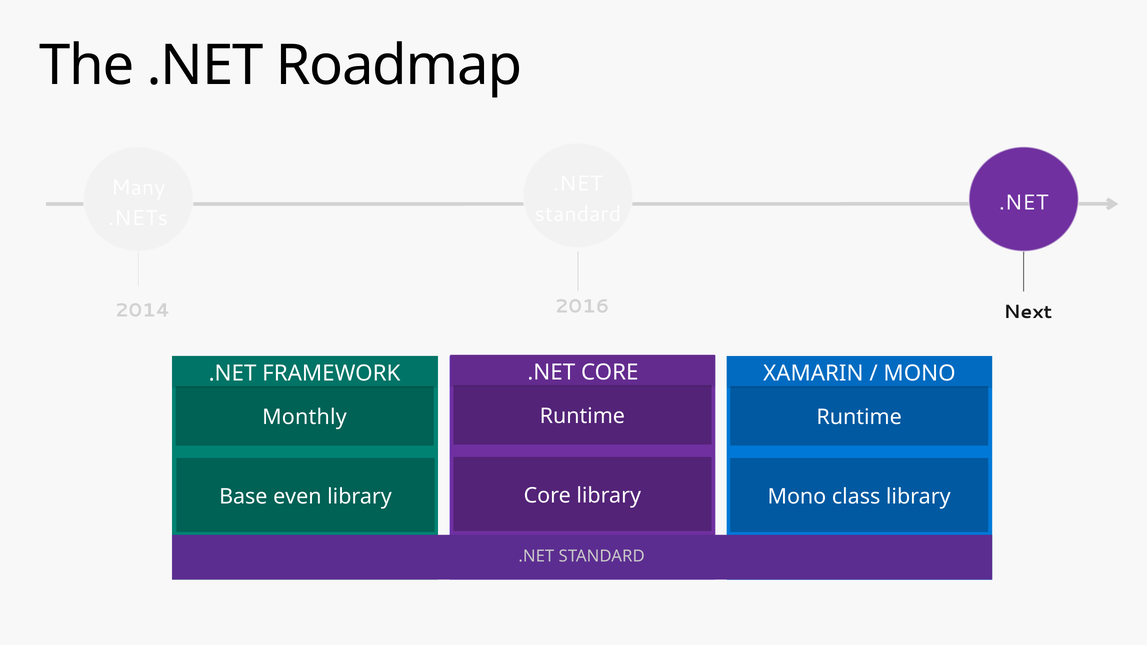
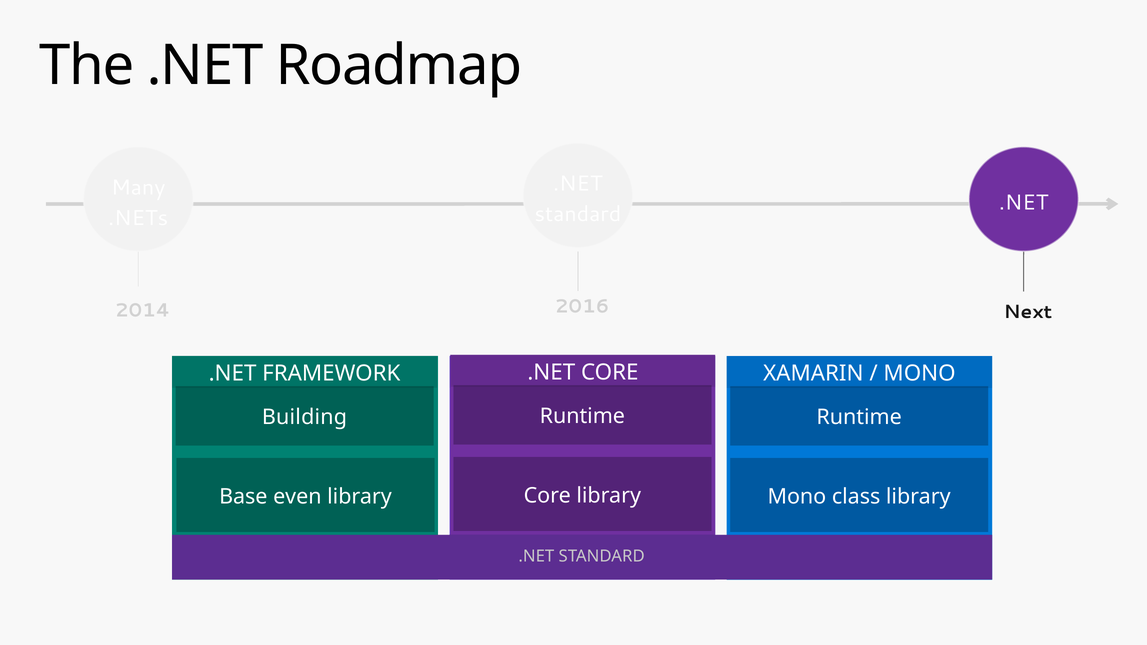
Monthly: Monthly -> Building
